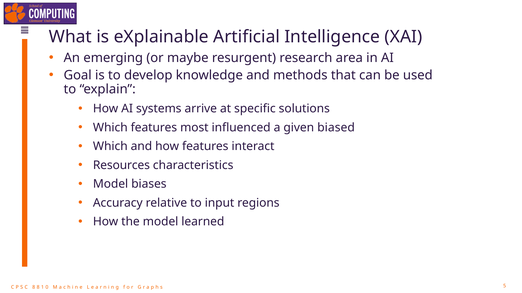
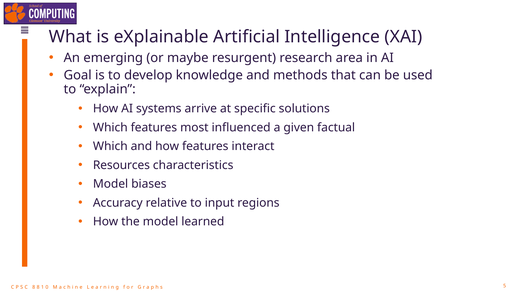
biased: biased -> factual
